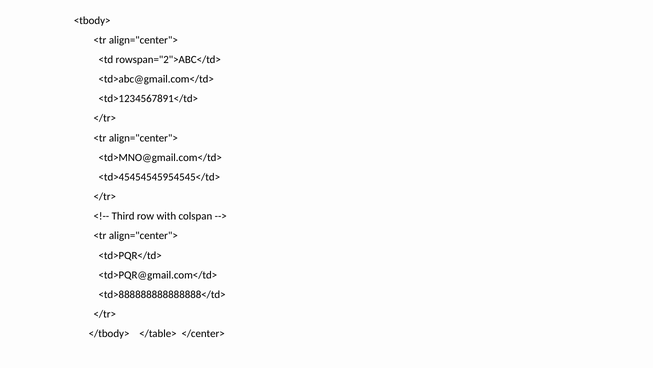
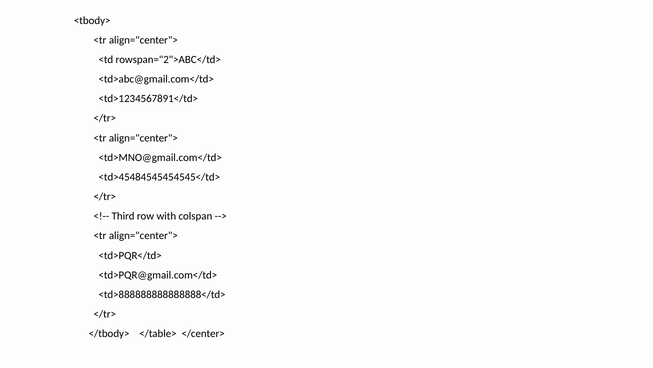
<td>45454545954545</td>: <td>45454545954545</td> -> <td>45484545454545</td>
